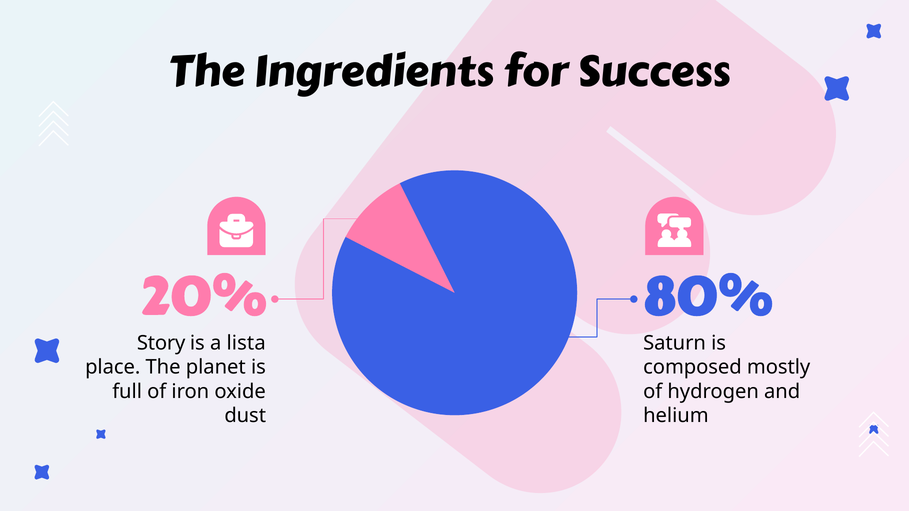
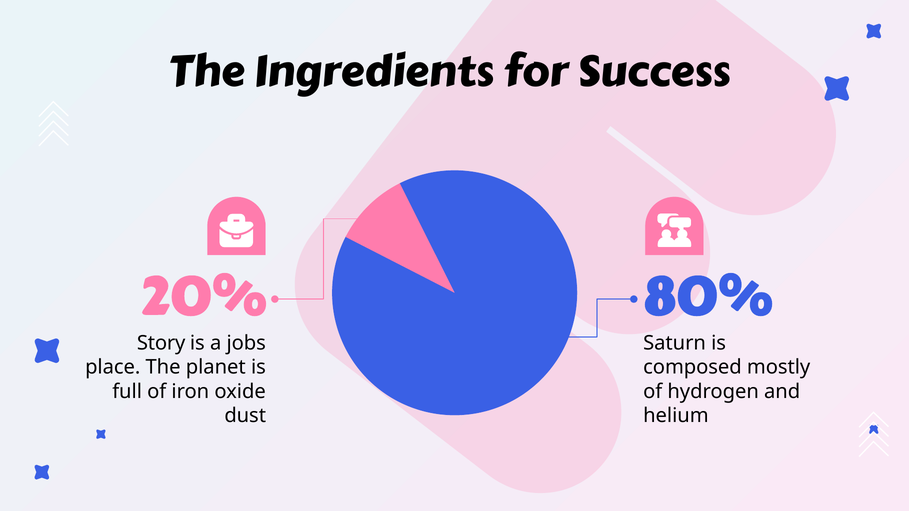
lista: lista -> jobs
